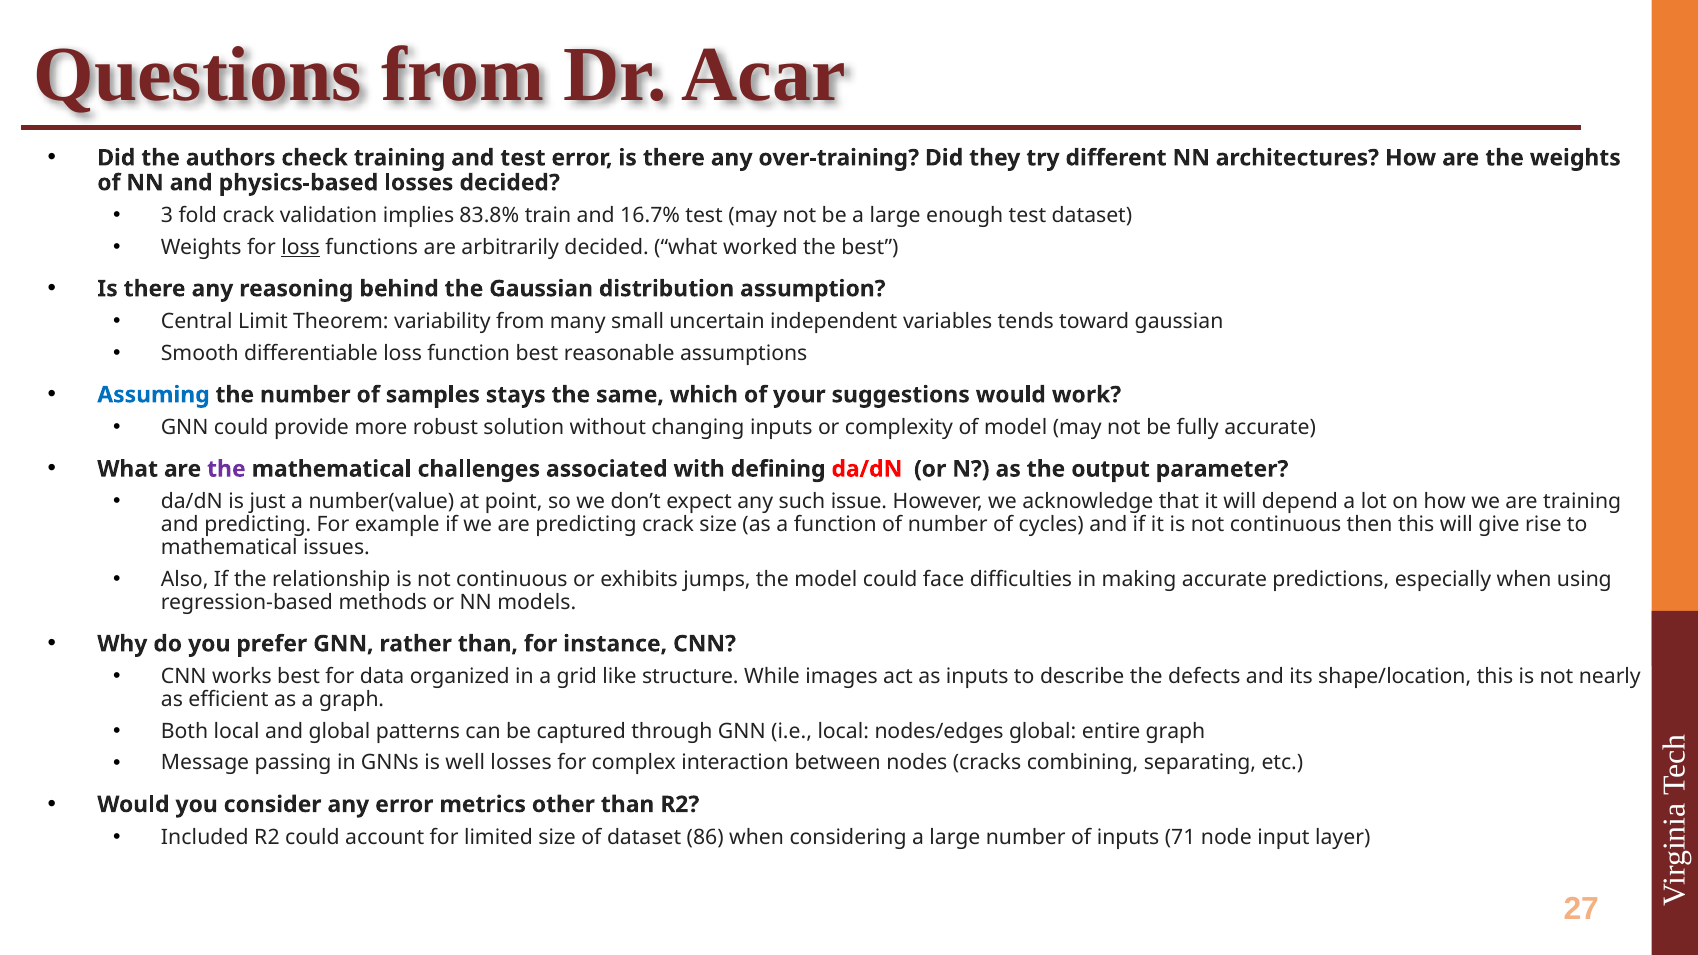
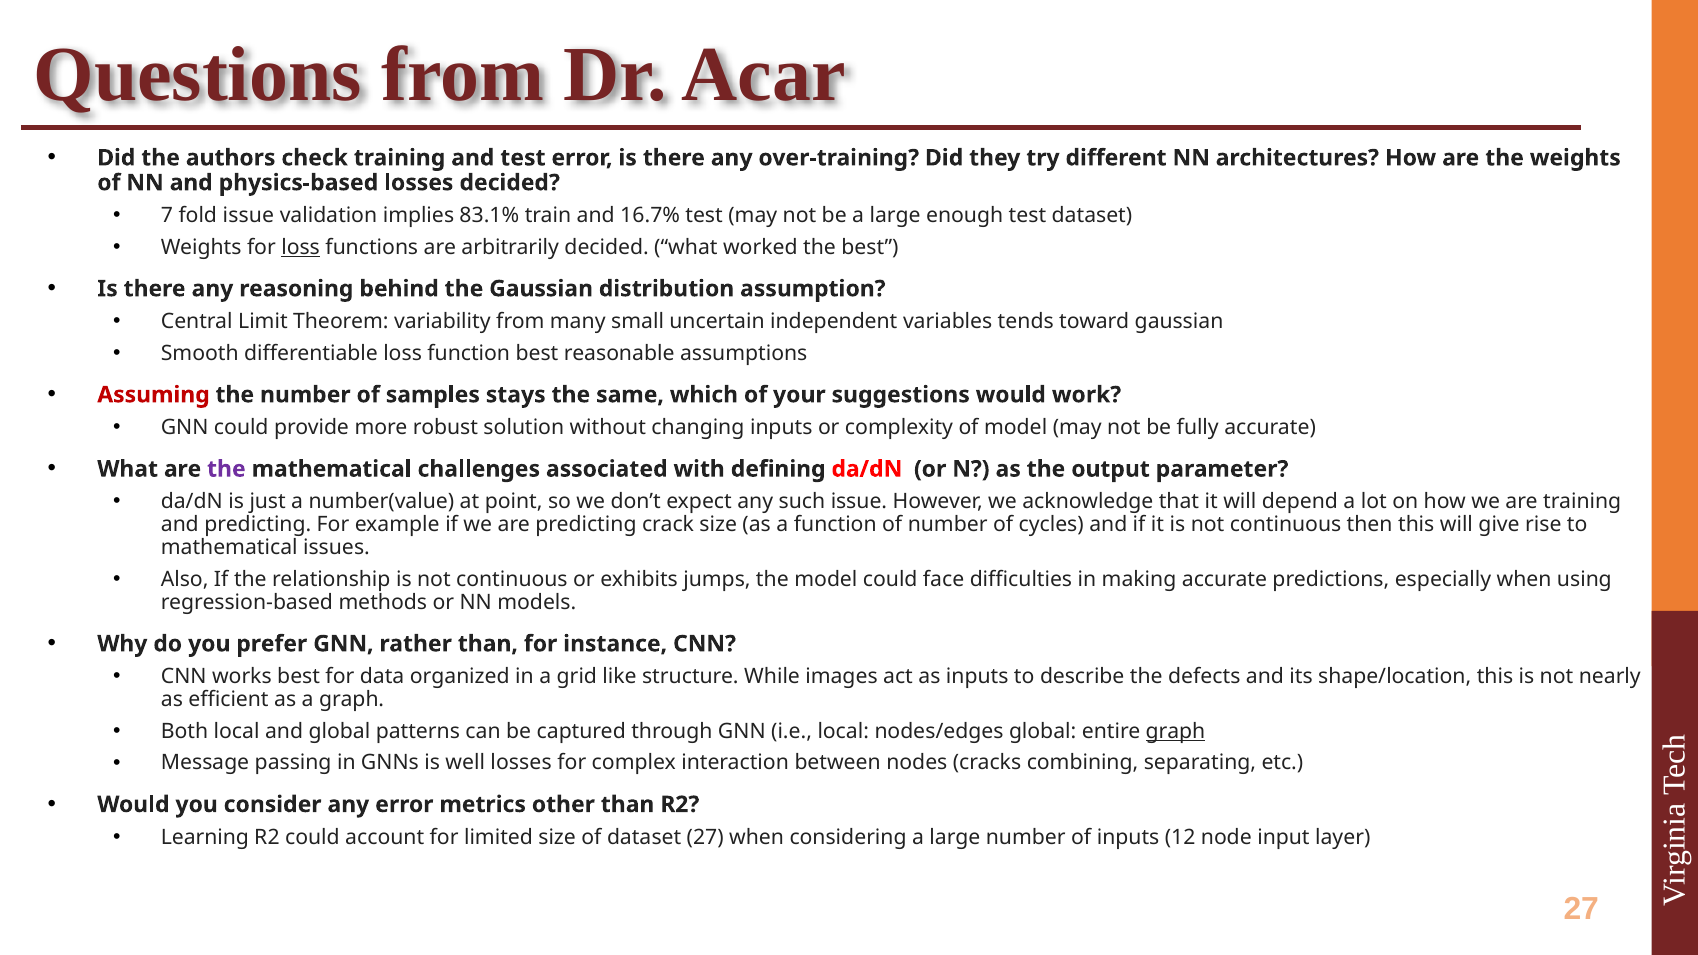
3: 3 -> 7
fold crack: crack -> issue
83.8%: 83.8% -> 83.1%
Assuming colour: blue -> red
graph at (1176, 731) underline: none -> present
Included: Included -> Learning
dataset 86: 86 -> 27
71: 71 -> 12
